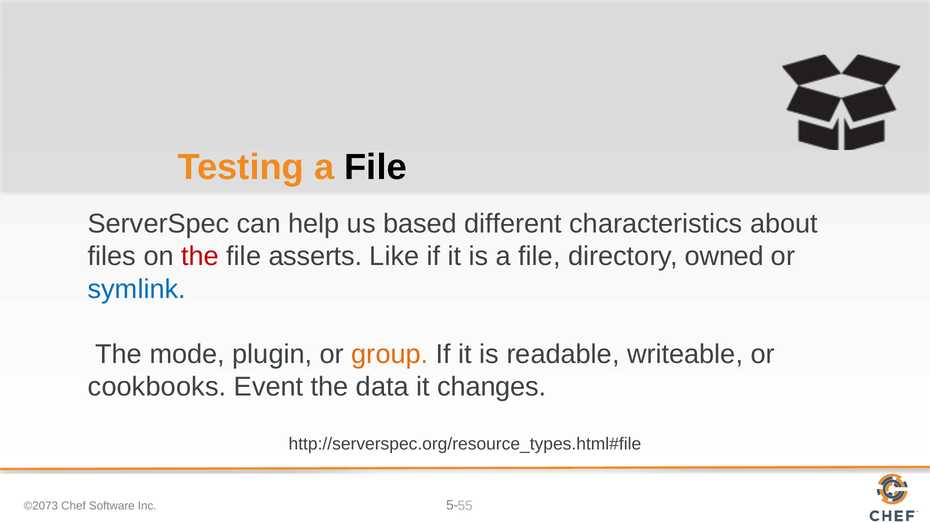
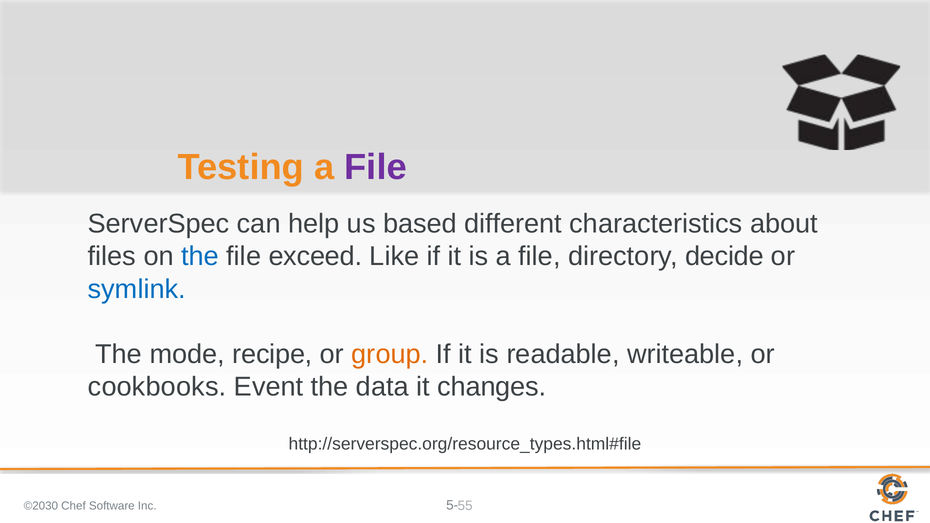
File at (376, 167) colour: black -> purple
the at (200, 257) colour: red -> blue
asserts: asserts -> exceed
owned: owned -> decide
plugin: plugin -> recipe
©2073: ©2073 -> ©2030
